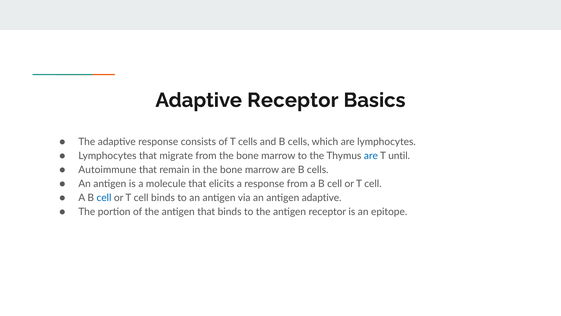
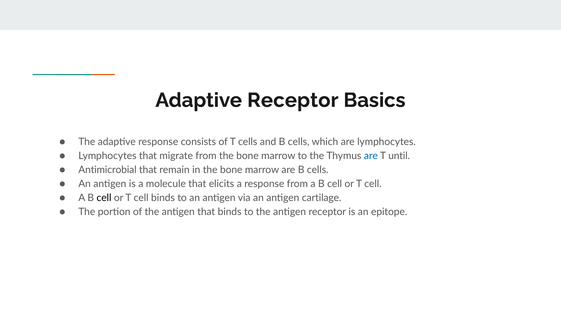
Autoimmune: Autoimmune -> Antimicrobial
cell at (104, 198) colour: blue -> black
antigen adaptive: adaptive -> cartilage
